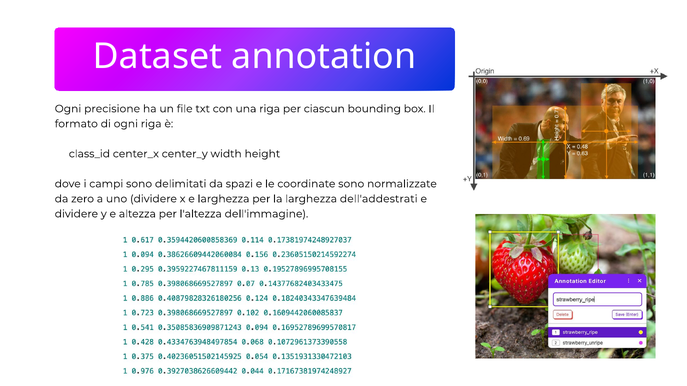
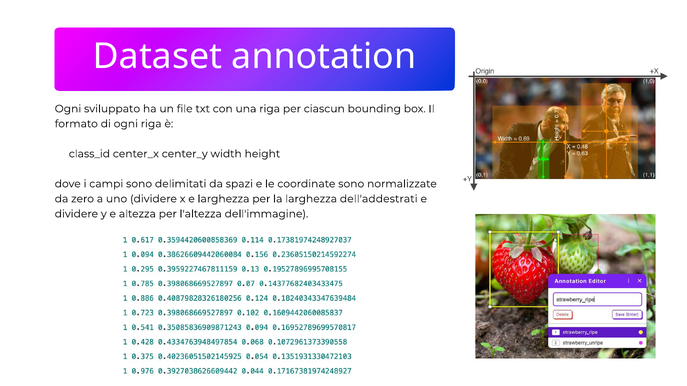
precisione: precisione -> sviluppato
